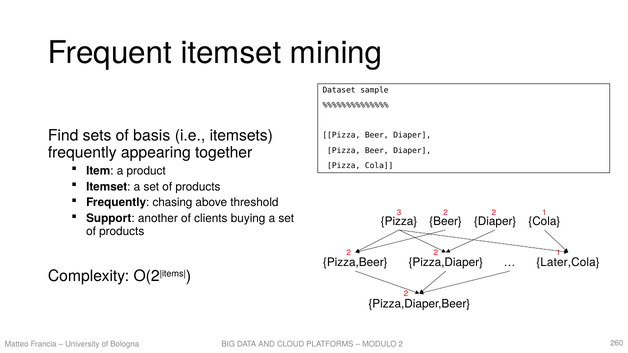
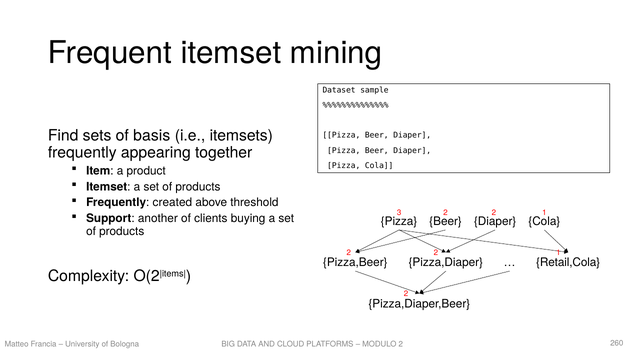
chasing: chasing -> created
Later,Cola: Later,Cola -> Retail,Cola
